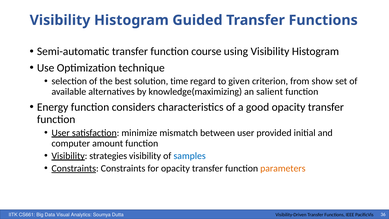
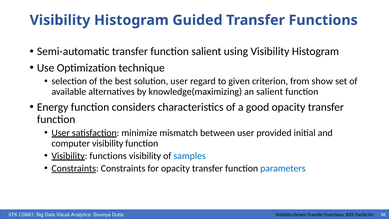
function course: course -> salient
solution time: time -> user
computer amount: amount -> visibility
Visibility strategies: strategies -> functions
parameters colour: orange -> blue
